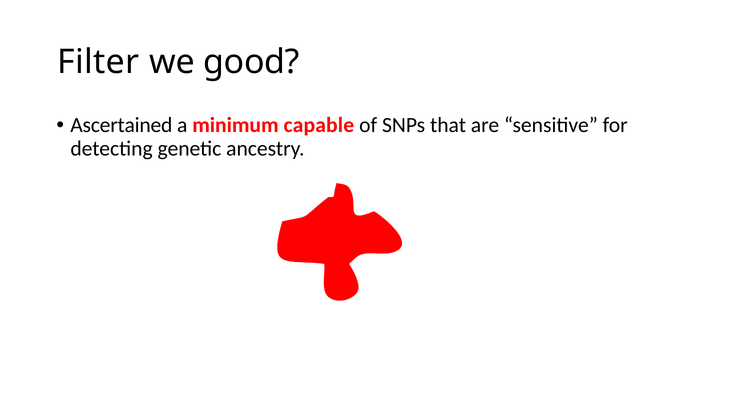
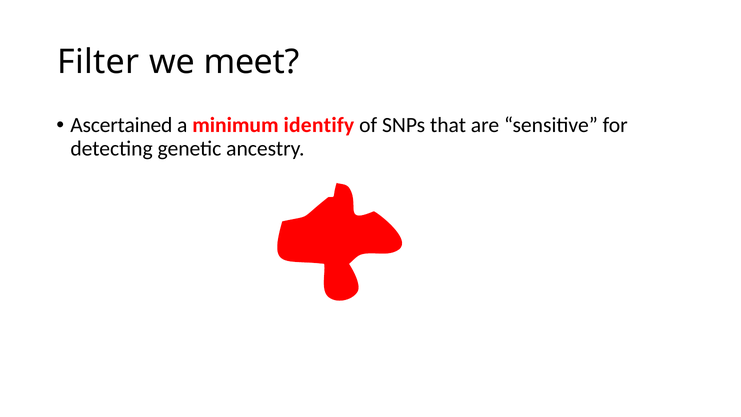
good: good -> meet
capable: capable -> identify
